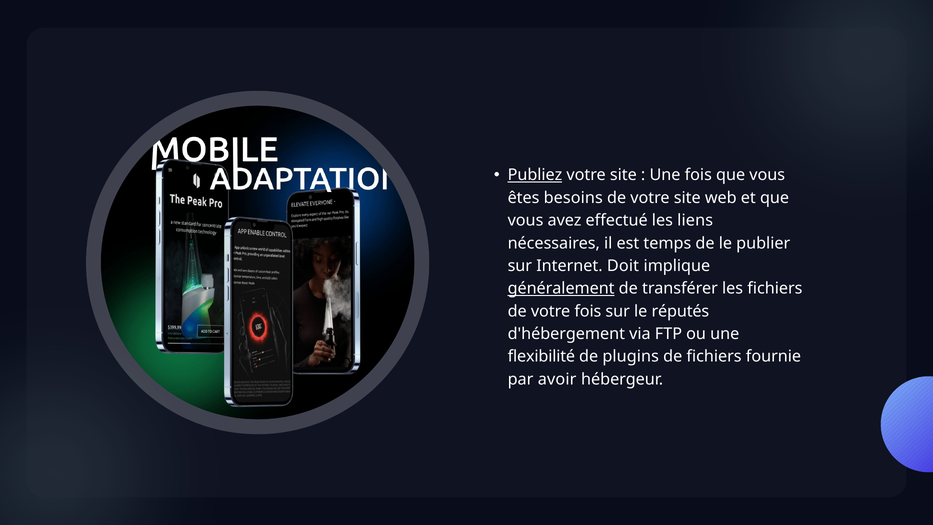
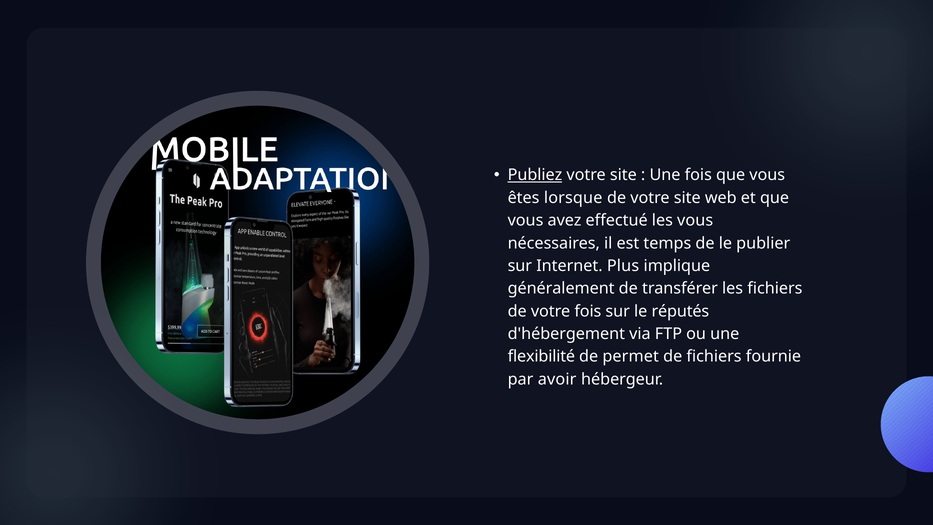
besoins: besoins -> lorsque
les liens: liens -> vous
Doit: Doit -> Plus
généralement underline: present -> none
plugins: plugins -> permet
